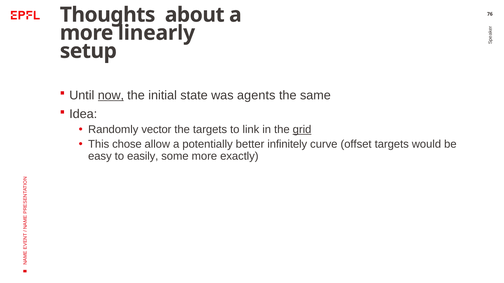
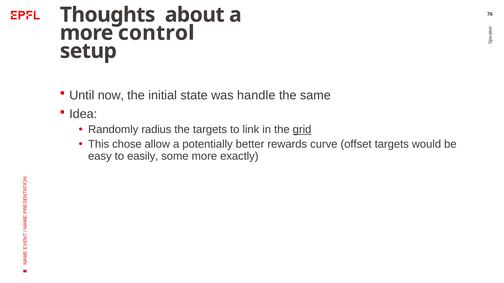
linearly: linearly -> control
now underline: present -> none
agents: agents -> handle
vector: vector -> radius
infinitely: infinitely -> rewards
